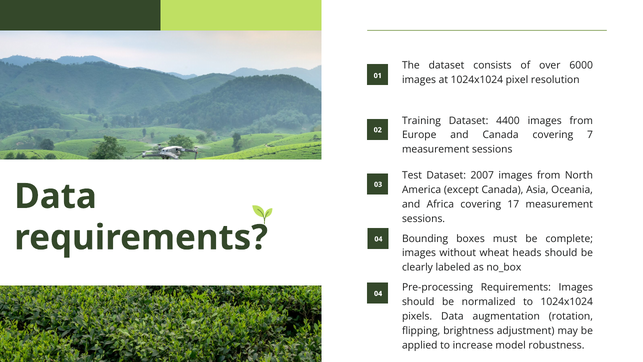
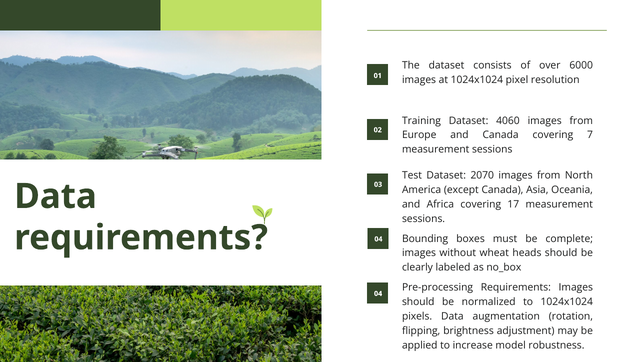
4400: 4400 -> 4060
2007: 2007 -> 2070
